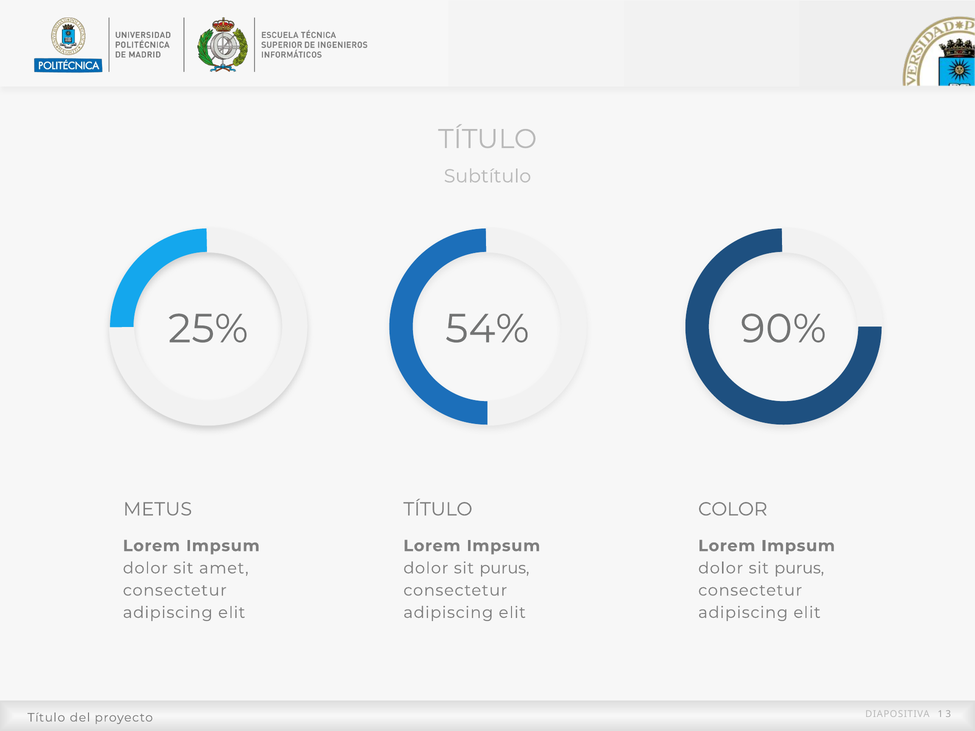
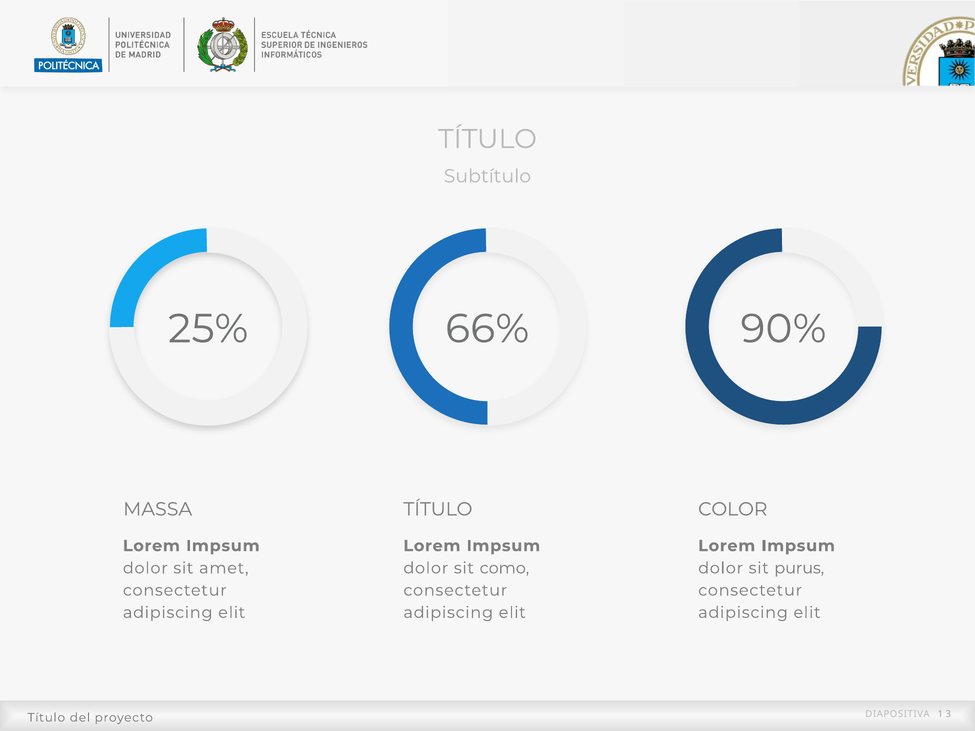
54%: 54% -> 66%
METUS: METUS -> MASSA
purus at (504, 568): purus -> como
